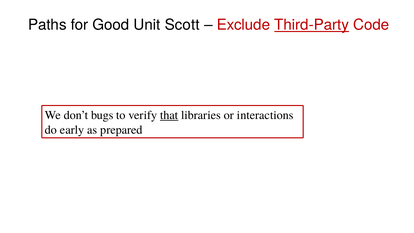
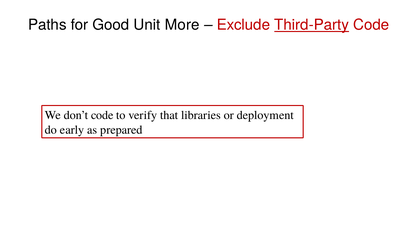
Scott: Scott -> More
don’t bugs: bugs -> code
that underline: present -> none
interactions: interactions -> deployment
